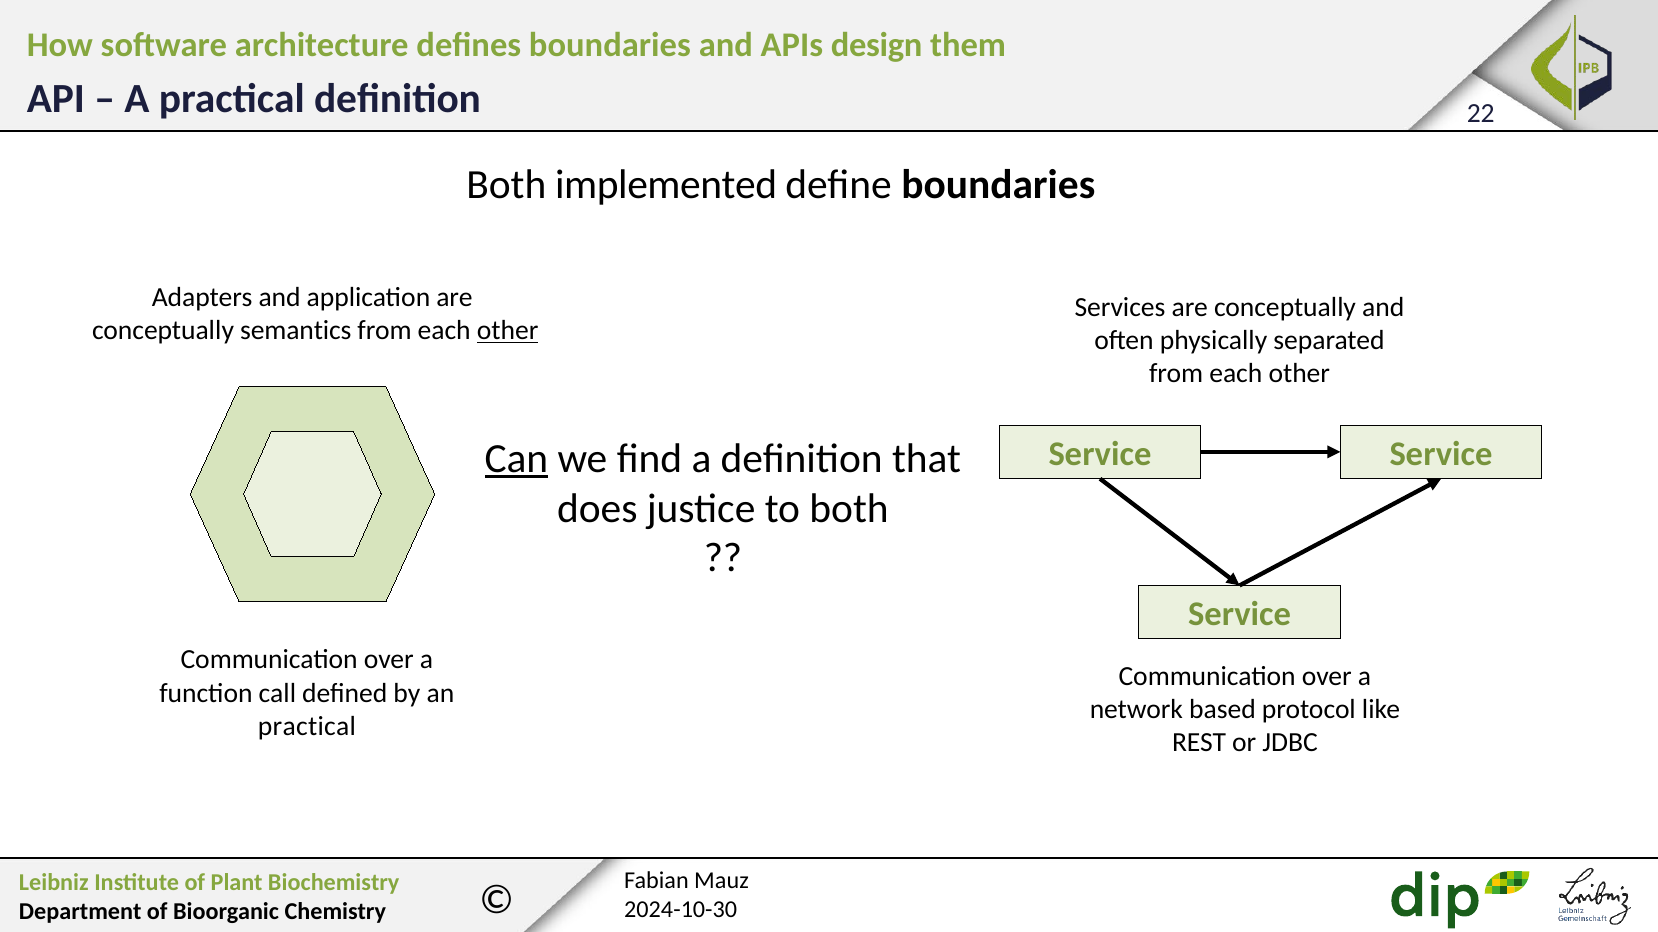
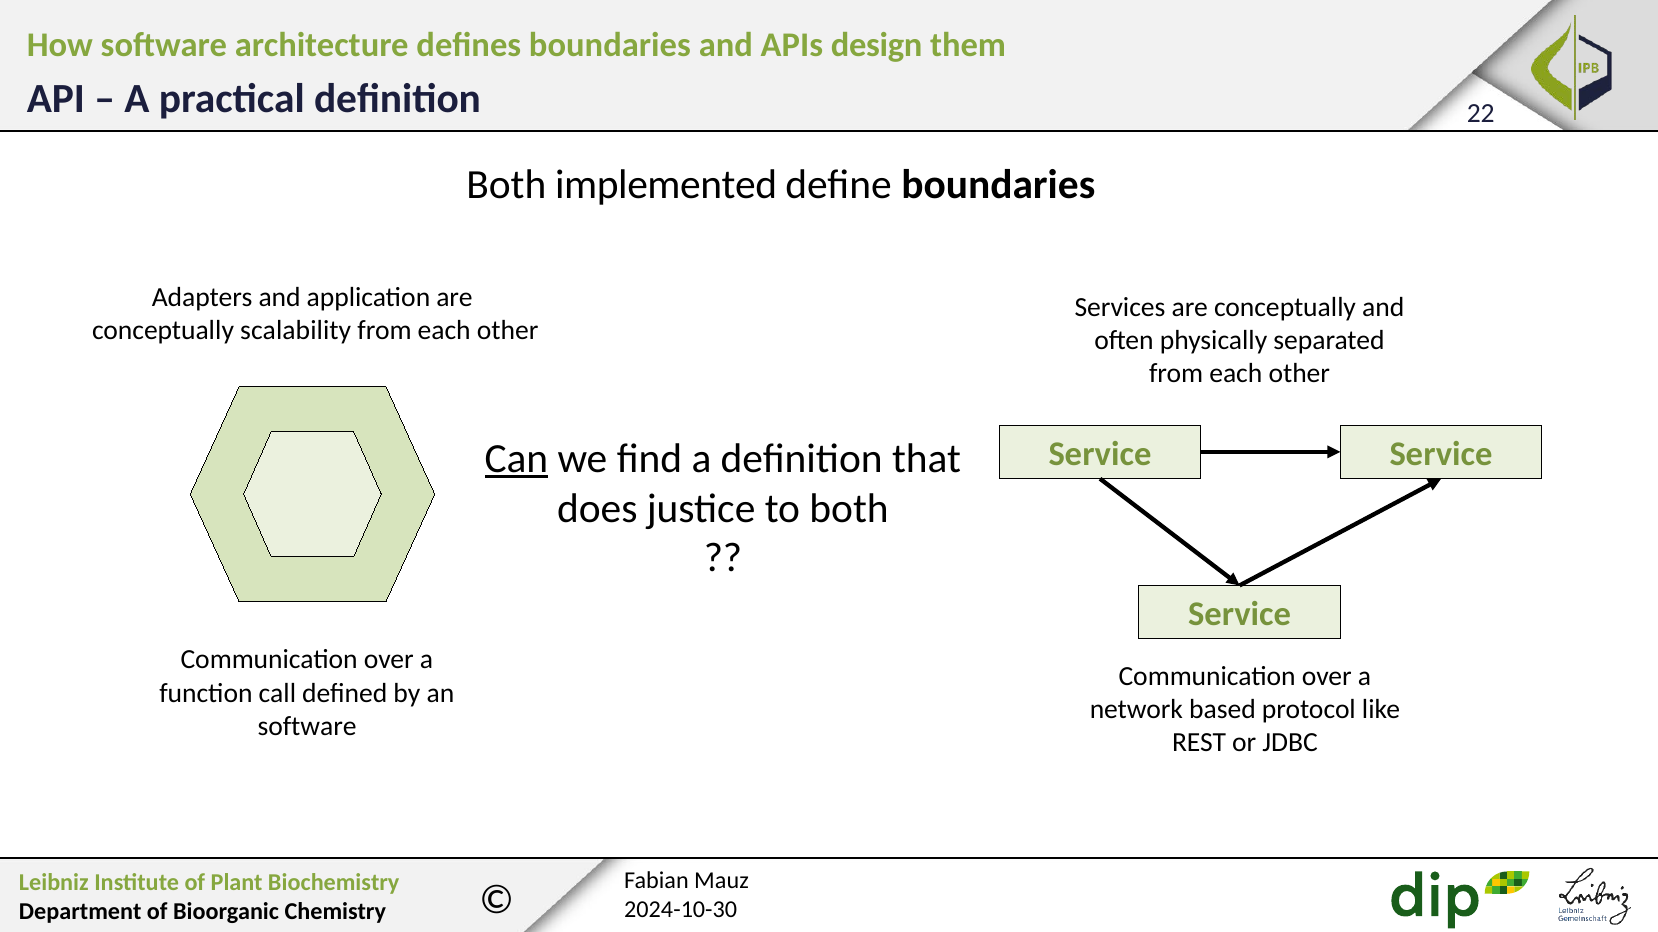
semantics: semantics -> scalability
other at (508, 331) underline: present -> none
practical at (307, 727): practical -> software
